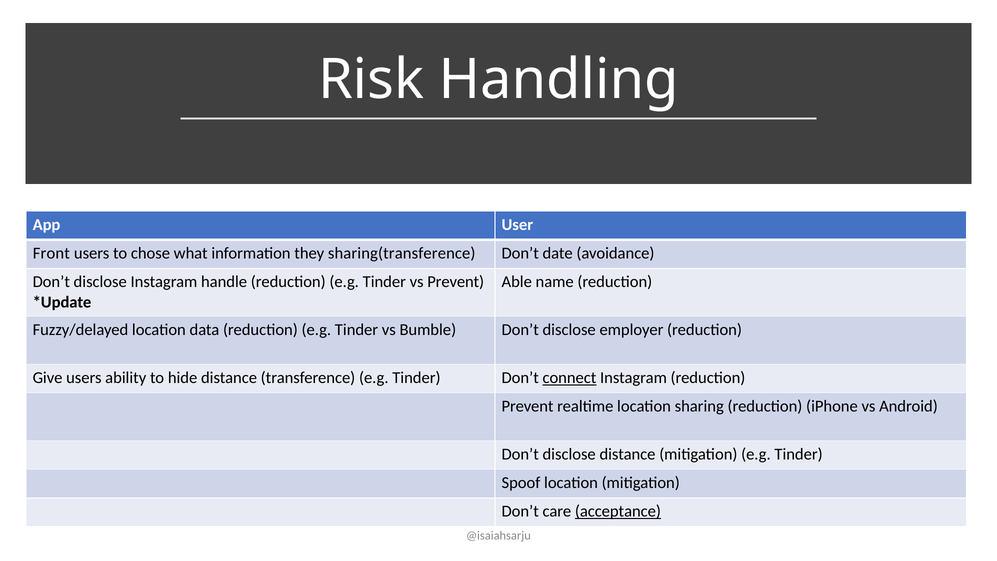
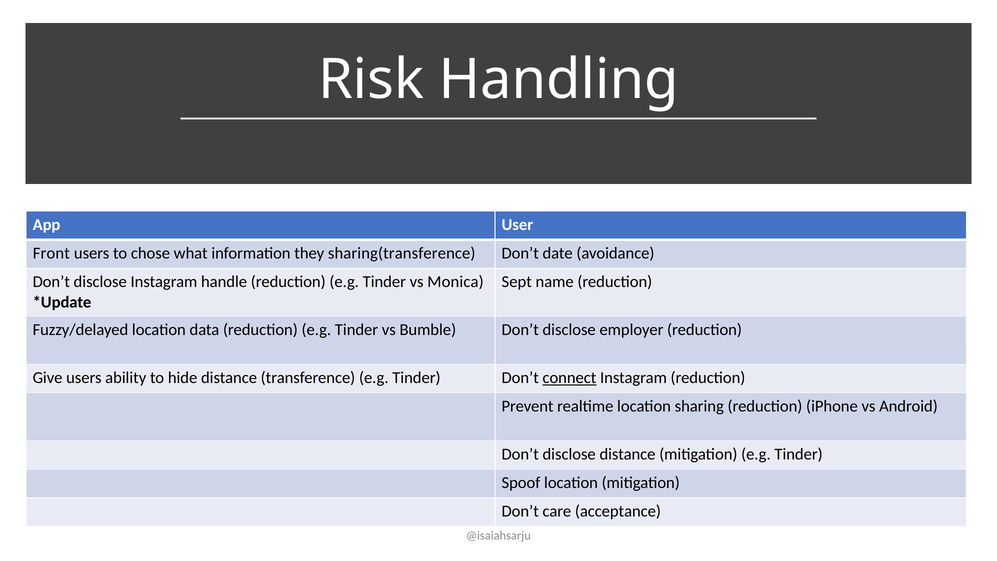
vs Prevent: Prevent -> Monica
Able: Able -> Sept
acceptance underline: present -> none
